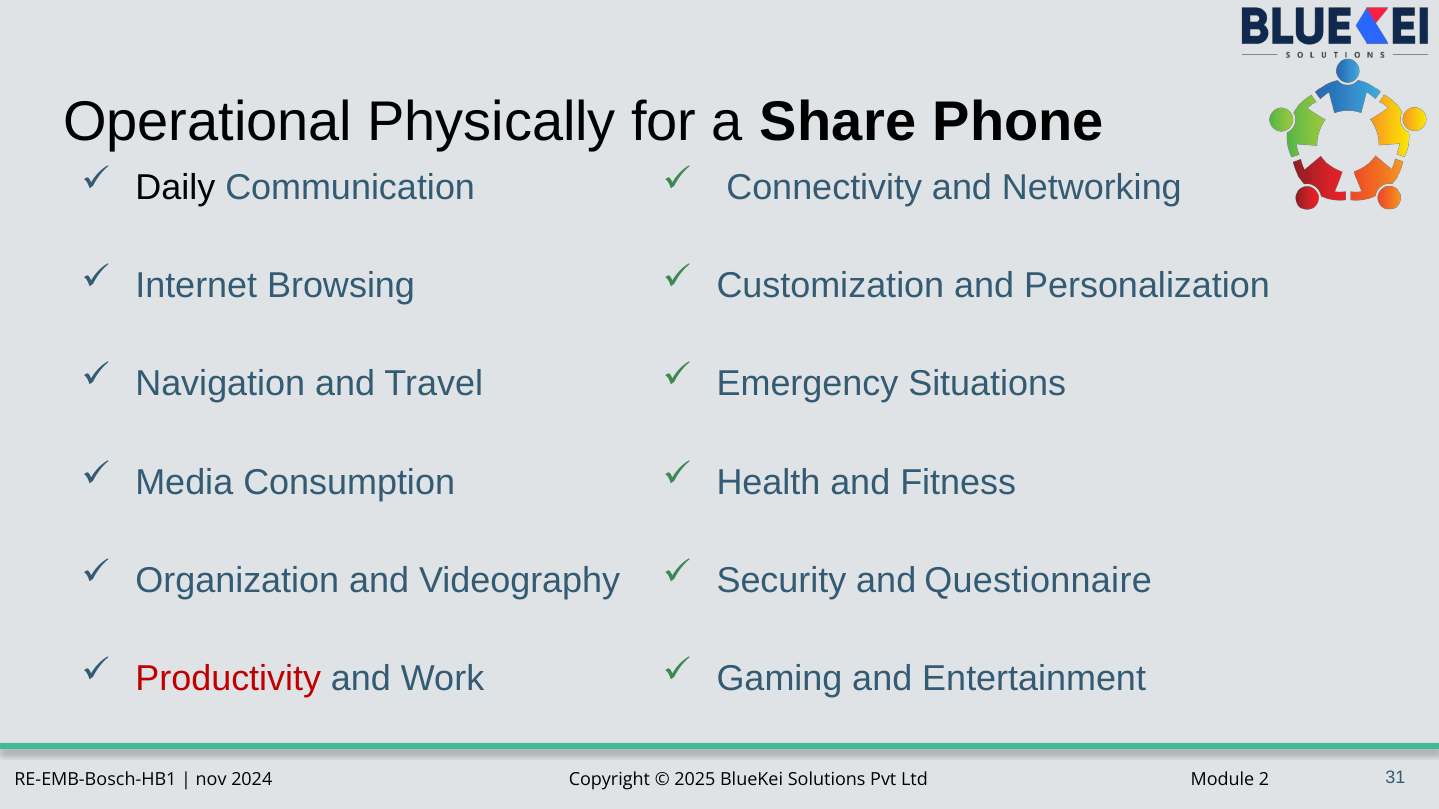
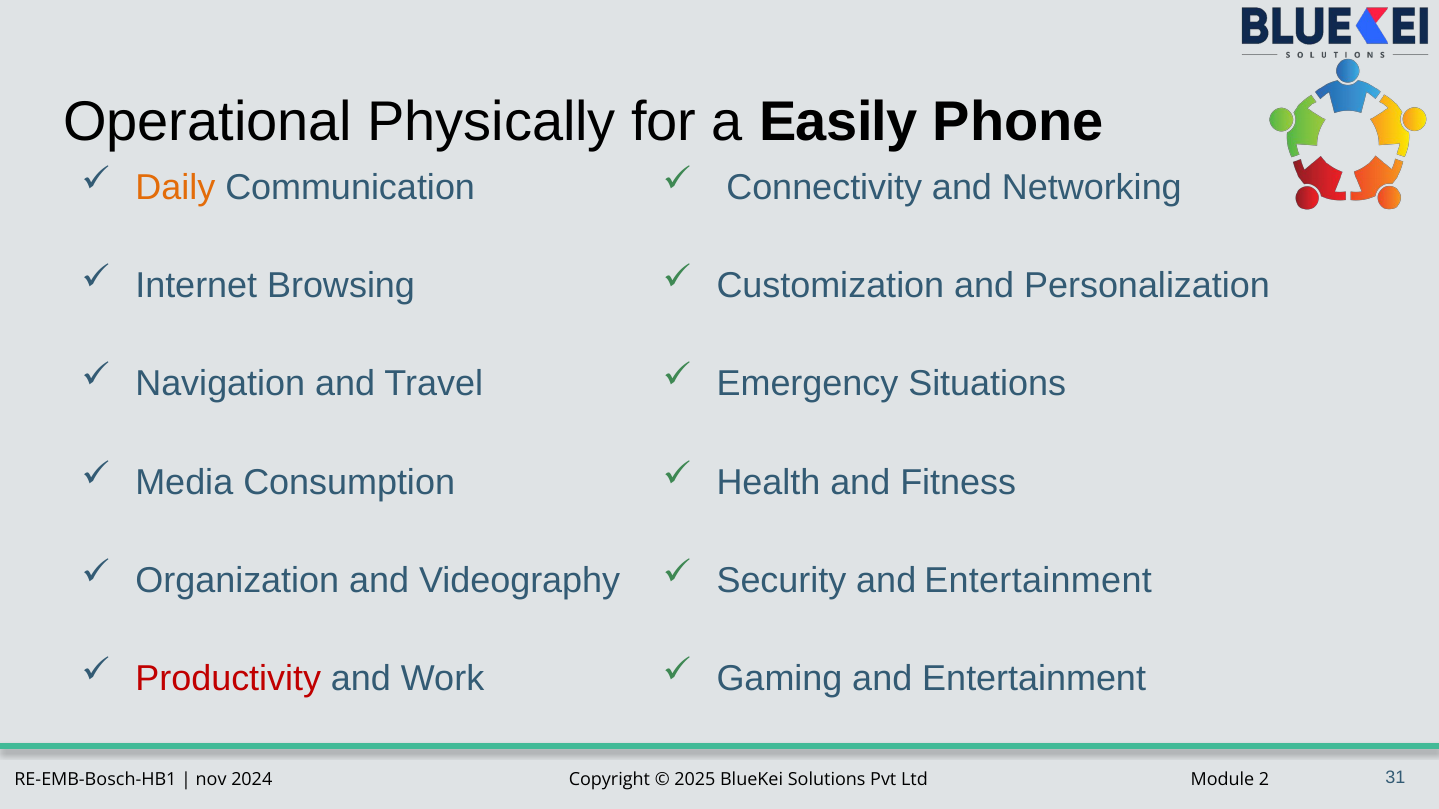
Share: Share -> Easily
Daily colour: black -> orange
Security and Questionnaire: Questionnaire -> Entertainment
